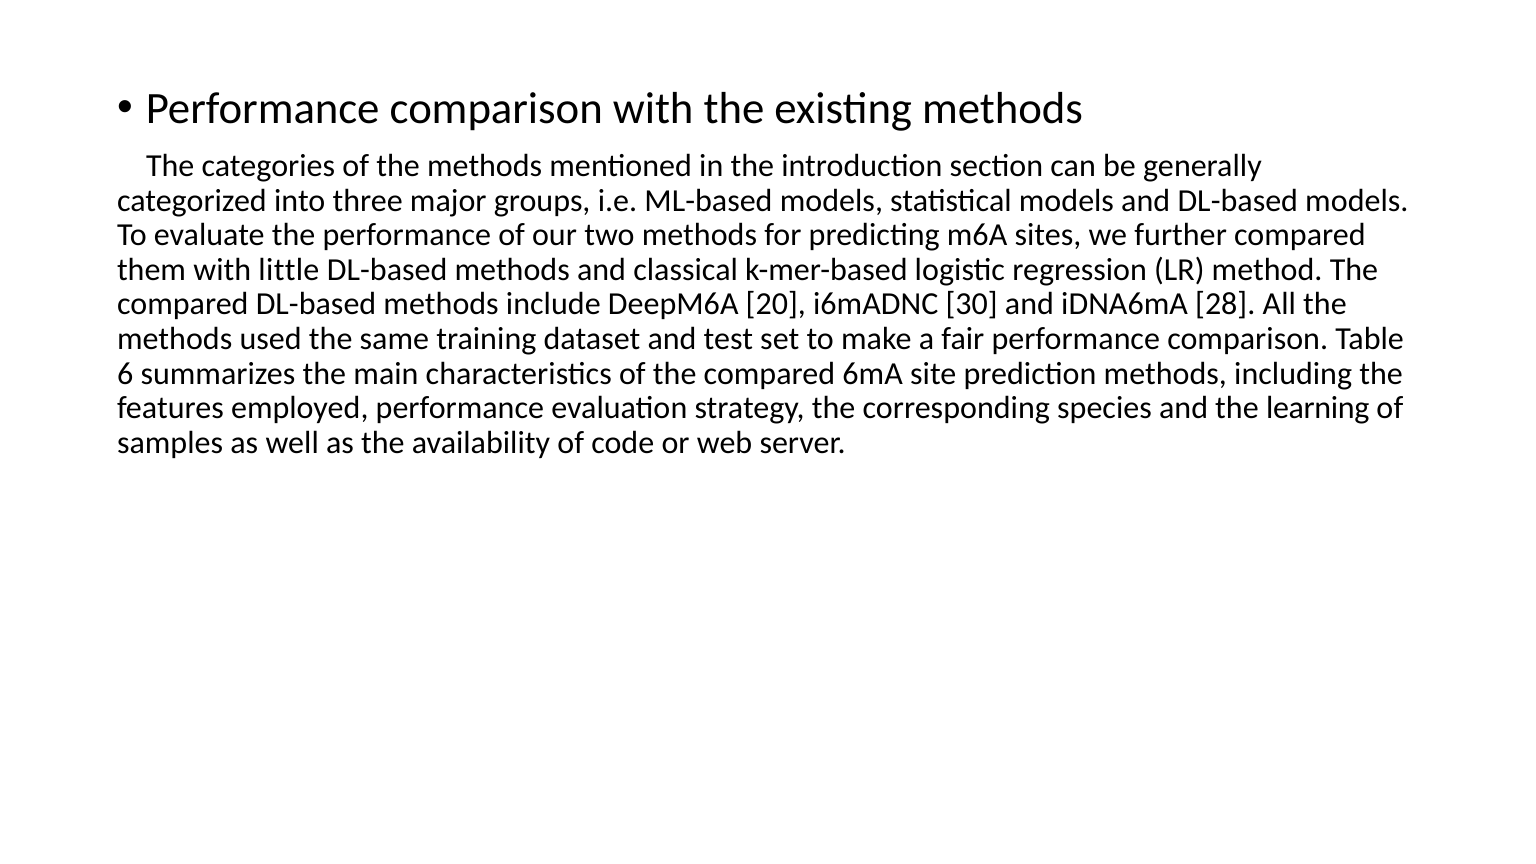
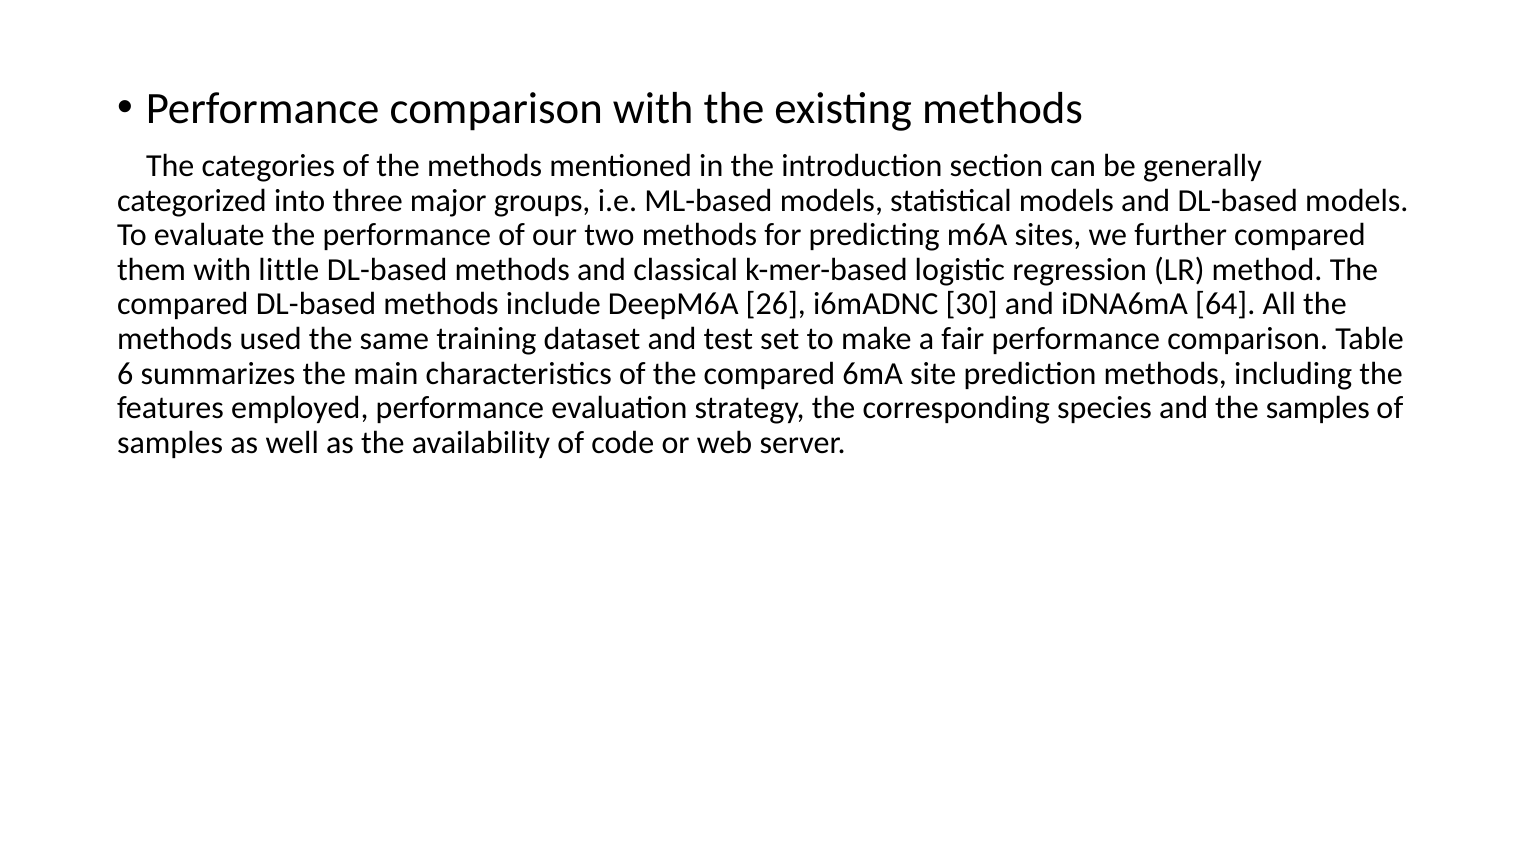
20: 20 -> 26
28: 28 -> 64
the learning: learning -> samples
